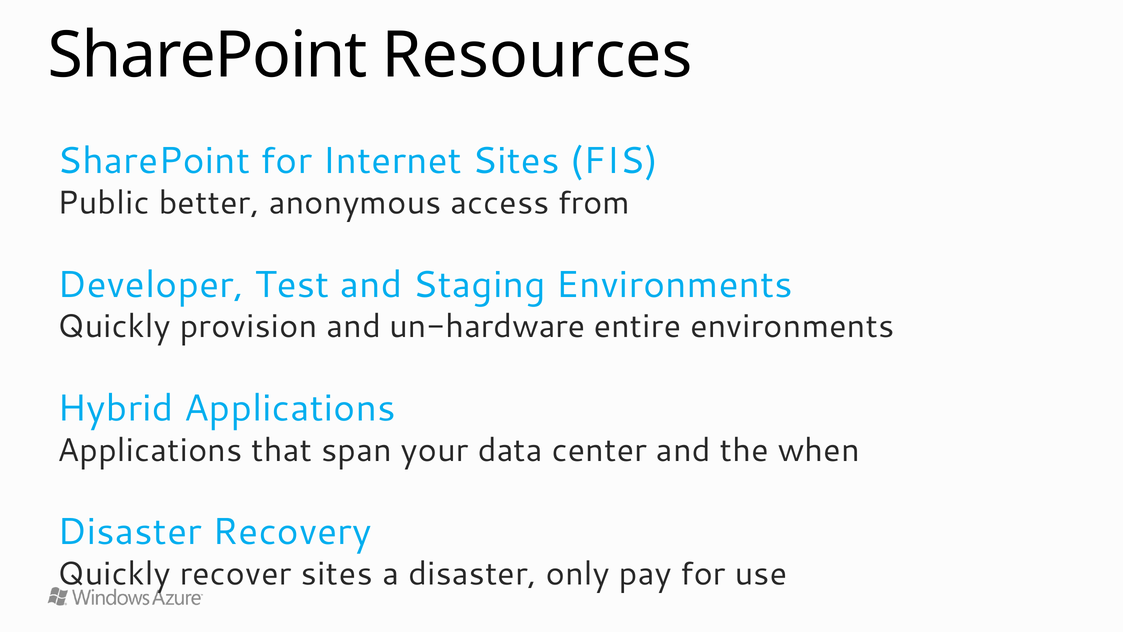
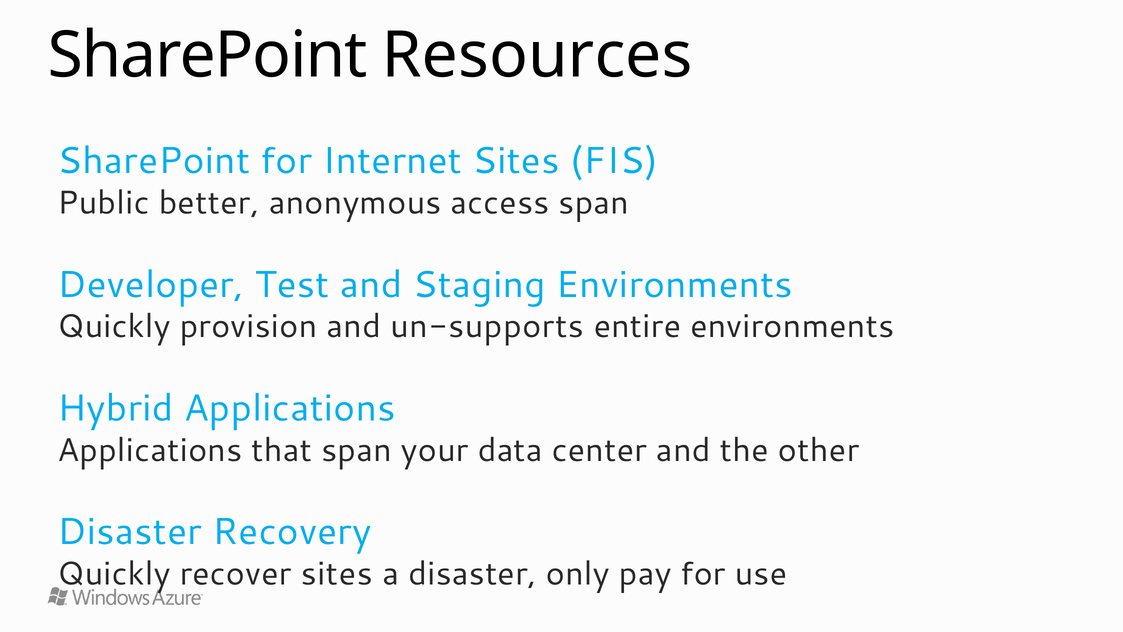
access from: from -> span
un-hardware: un-hardware -> un-supports
when: when -> other
